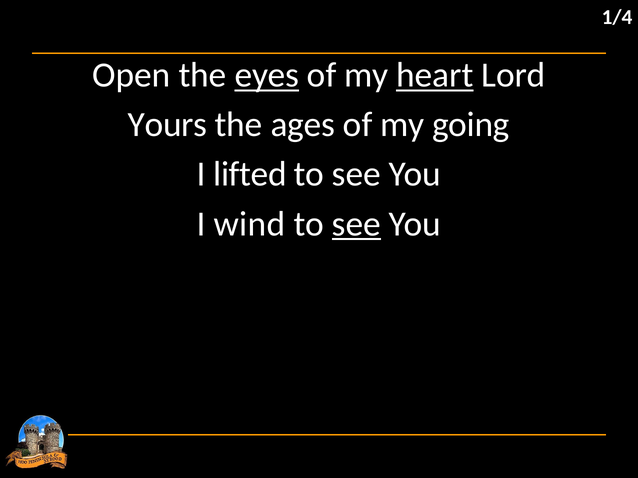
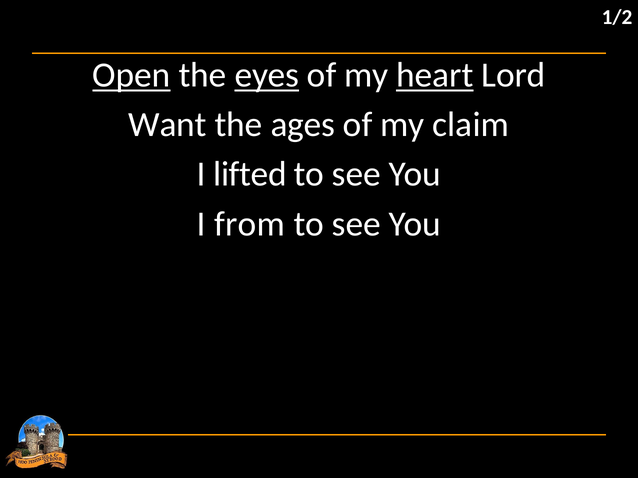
1/4: 1/4 -> 1/2
Open underline: none -> present
Yours: Yours -> Want
going: going -> claim
wind: wind -> from
see at (356, 224) underline: present -> none
